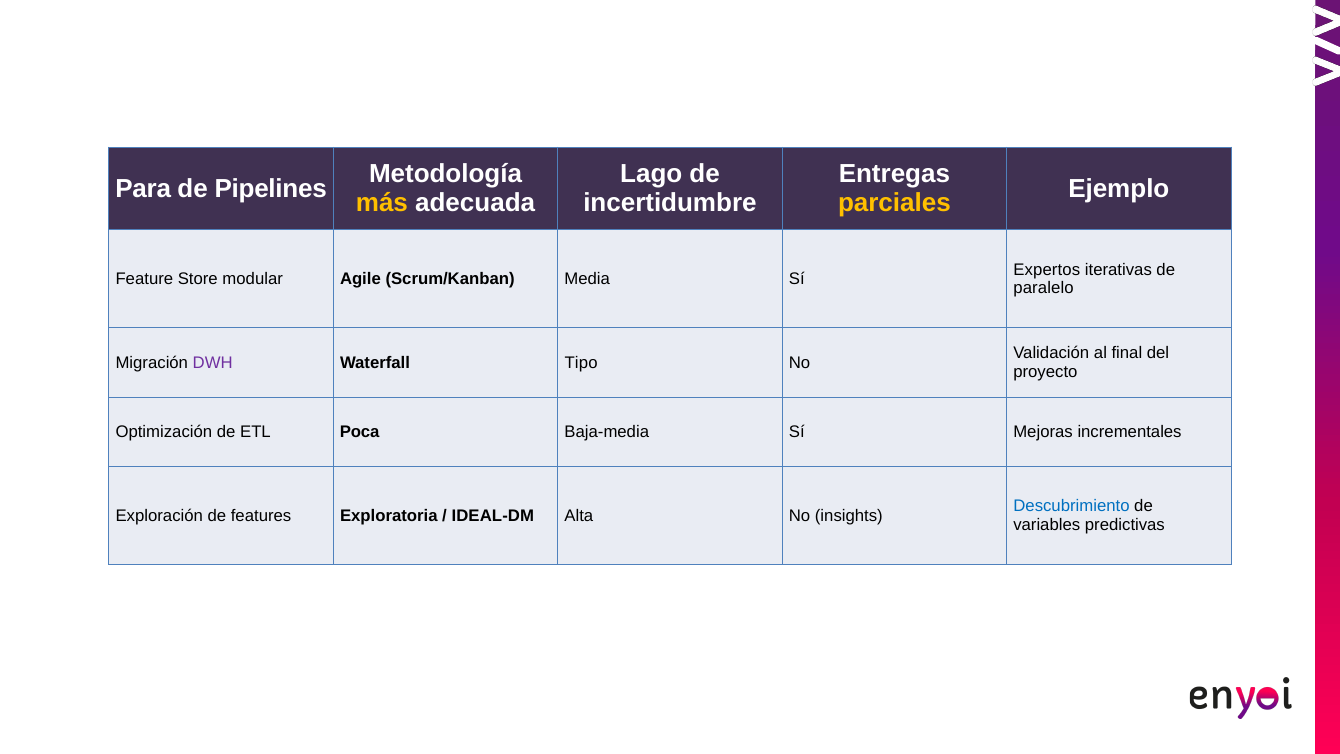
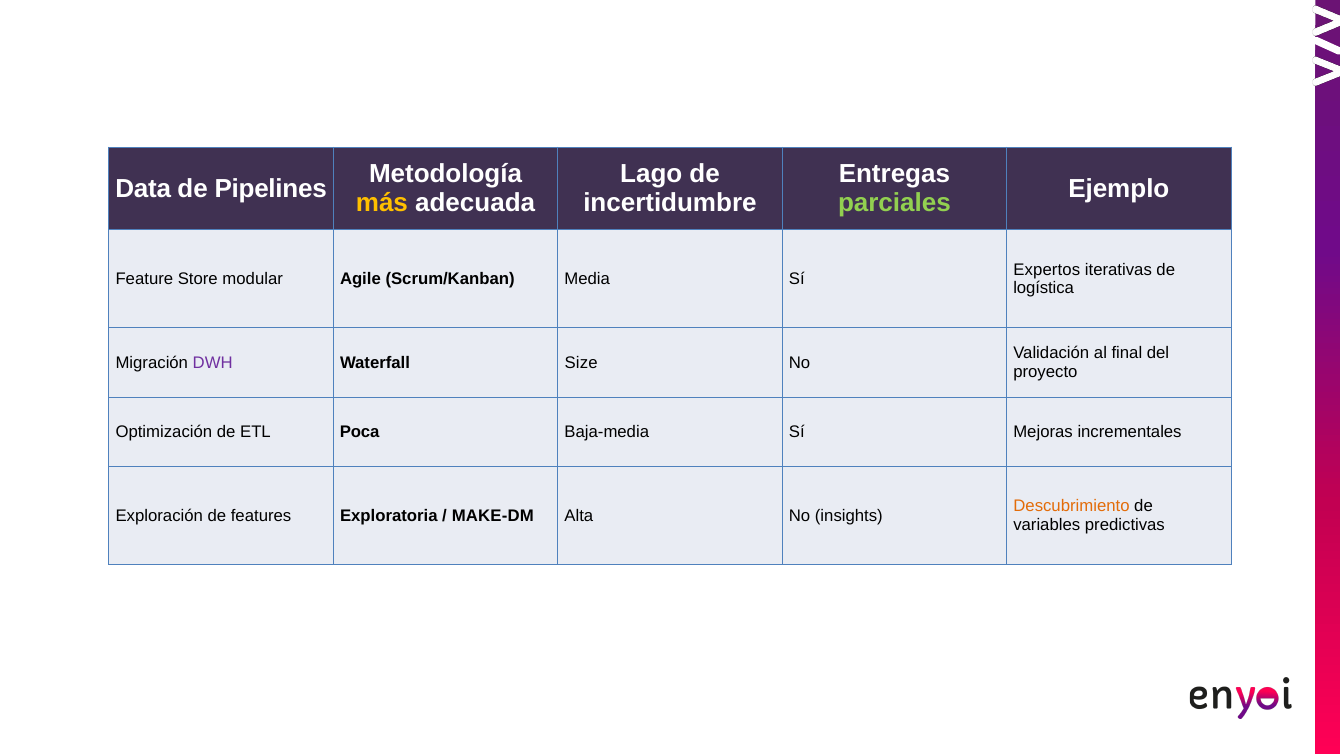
Para: Para -> Data
parciales colour: yellow -> light green
paralelo: paralelo -> logística
Tipo: Tipo -> Size
Descubrimiento colour: blue -> orange
IDEAL-DM: IDEAL-DM -> MAKE-DM
